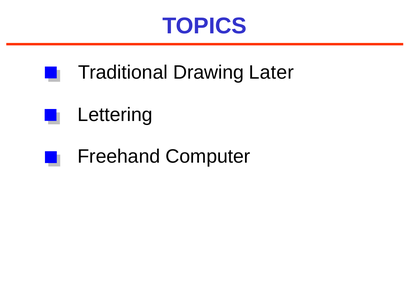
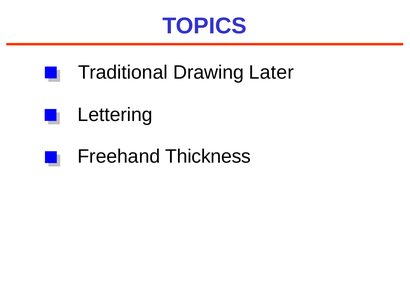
Computer: Computer -> Thickness
